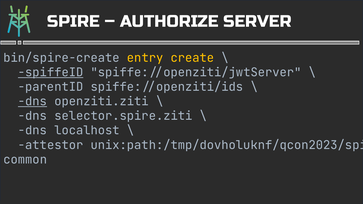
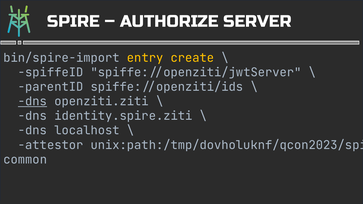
bin/spire-create: bin/spire-create -> bin/spire-import
spiffeID underline: present -> none
selector.spire.ziti: selector.spire.ziti -> identity.spire.ziti
